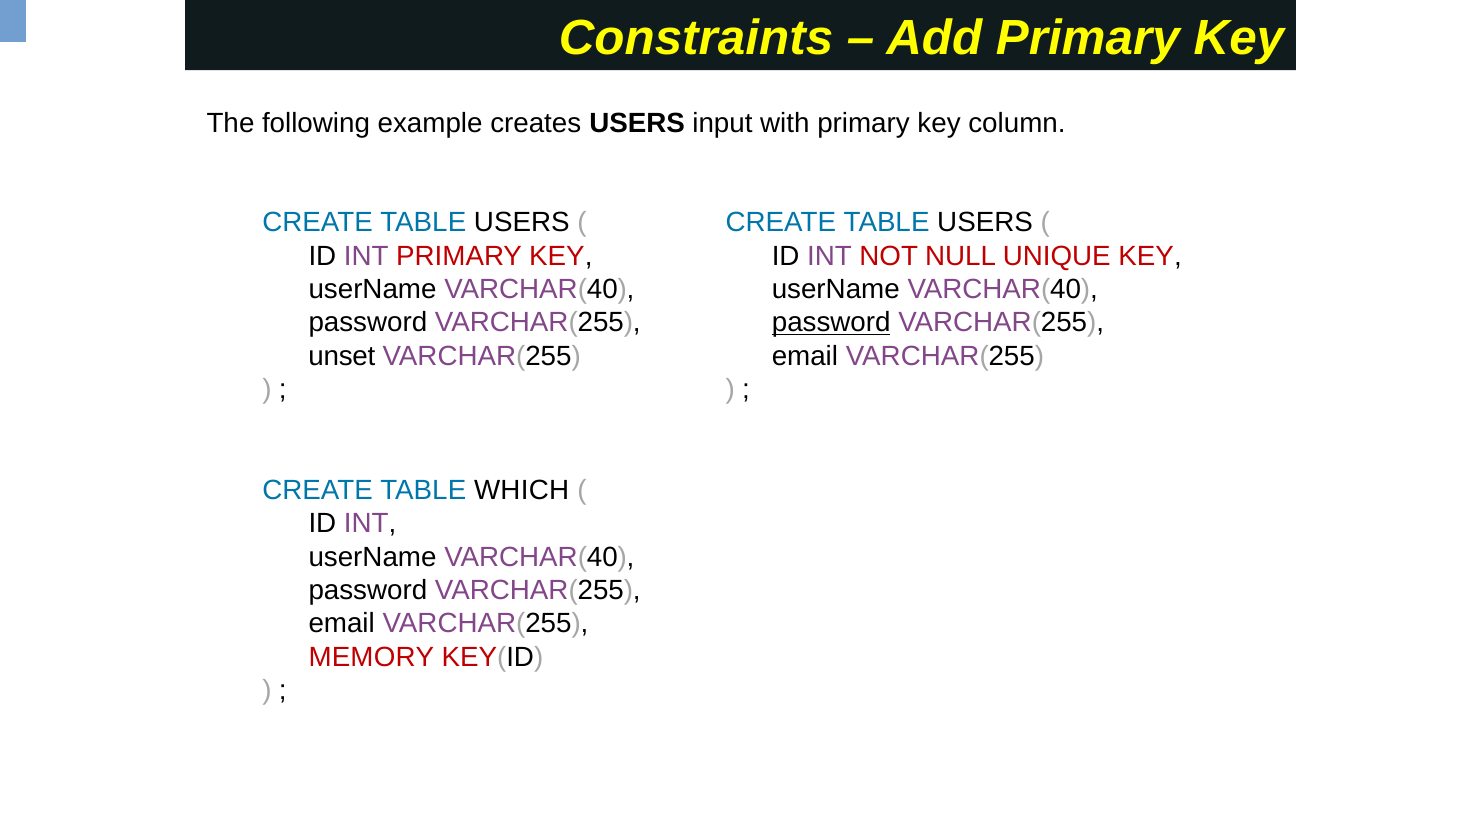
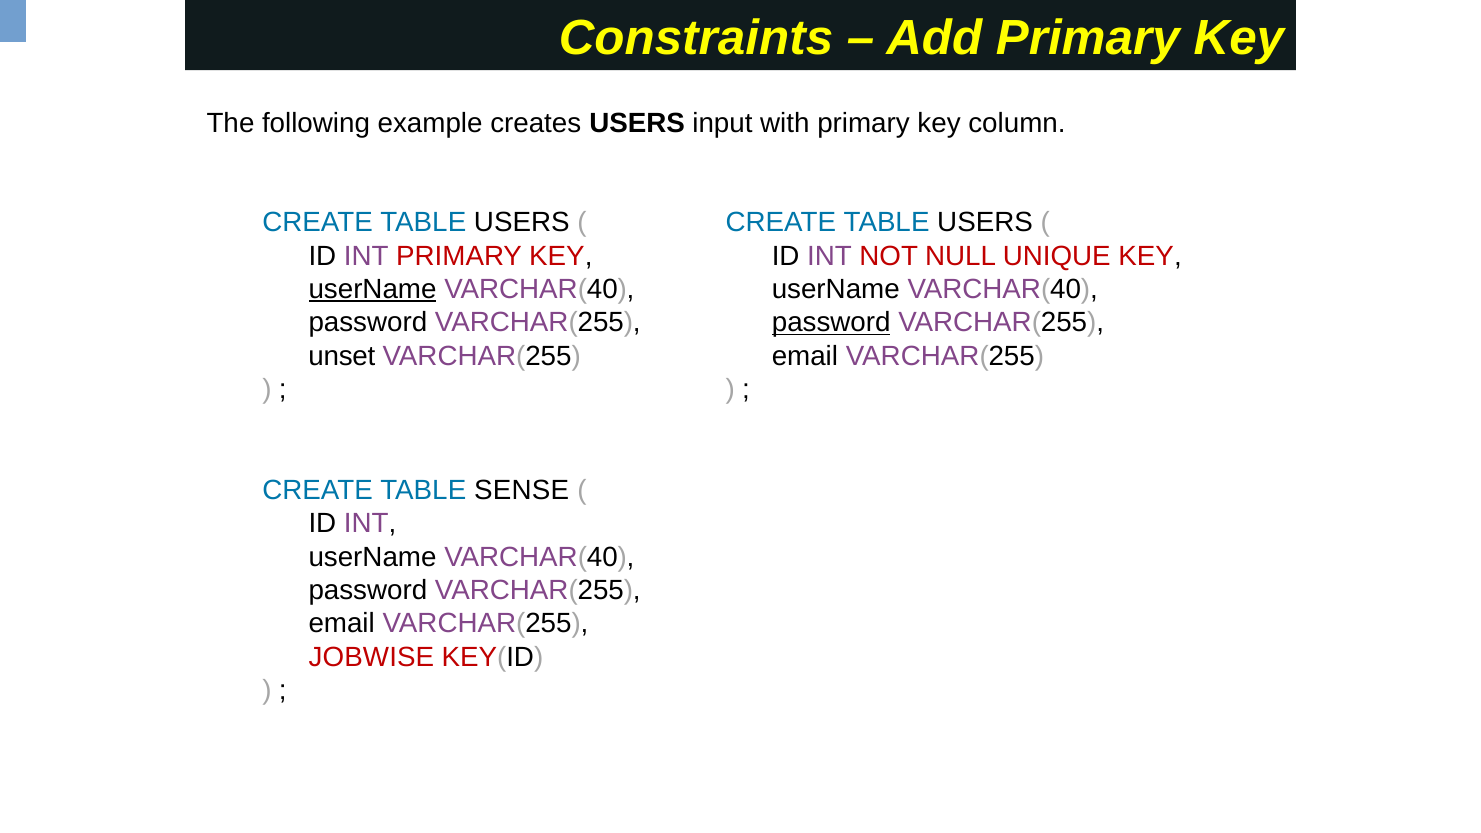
userName at (373, 289) underline: none -> present
WHICH: WHICH -> SENSE
MEMORY: MEMORY -> JOBWISE
